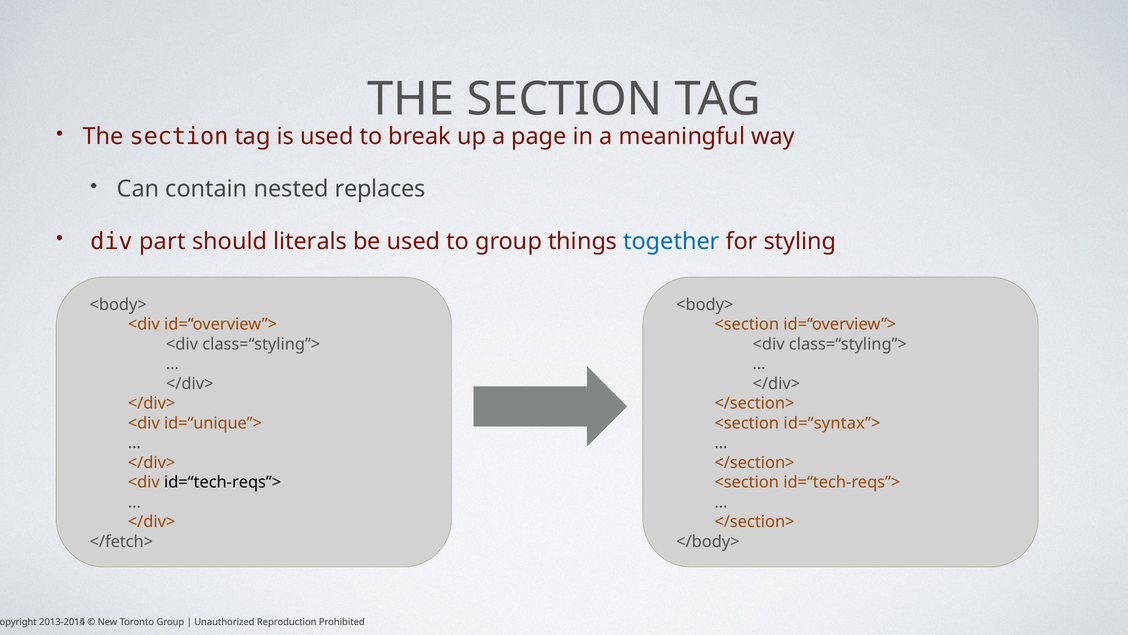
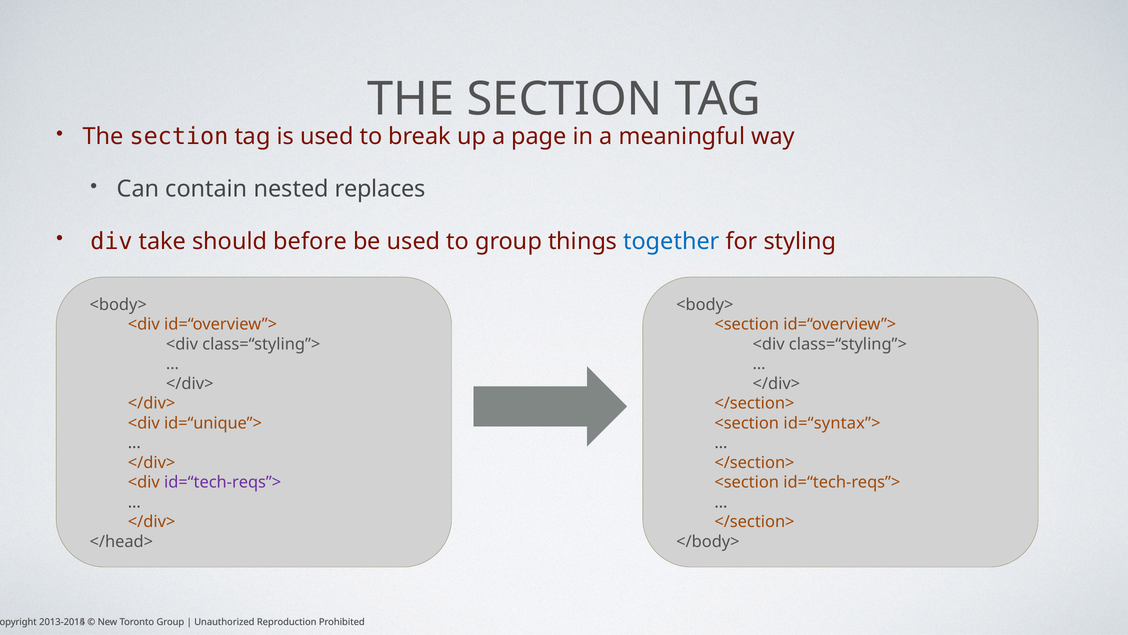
part: part -> take
literals: literals -> before
id=“tech-reqs”> at (223, 482) colour: black -> purple
</fetch>: </fetch> -> </head>
